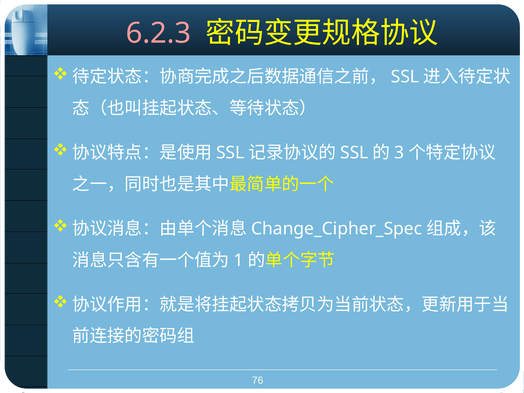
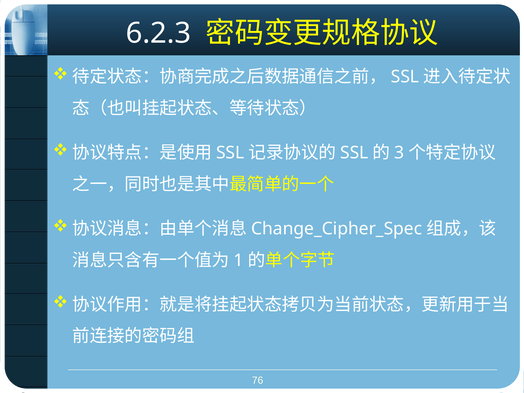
6.2.3 colour: pink -> white
